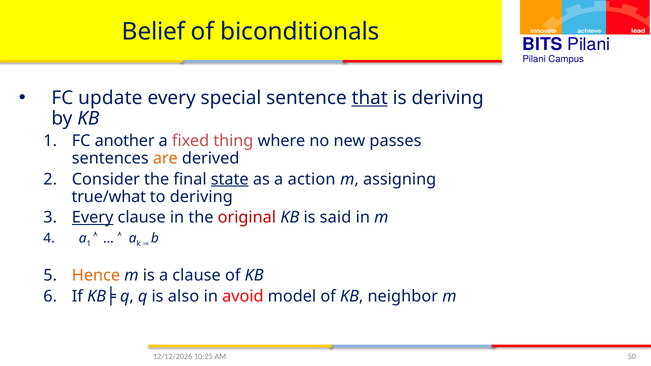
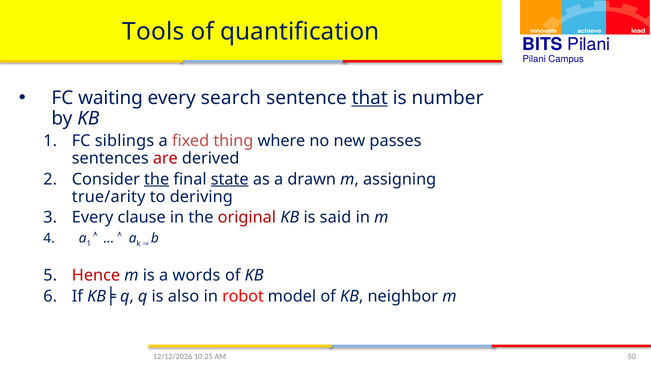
Belief: Belief -> Tools
biconditionals: biconditionals -> quantification
update: update -> waiting
special: special -> search
is deriving: deriving -> number
another: another -> siblings
are colour: orange -> red
the at (157, 179) underline: none -> present
action: action -> drawn
true/what: true/what -> true/arity
Every at (93, 218) underline: present -> none
Hence colour: orange -> red
a clause: clause -> words
avoid: avoid -> robot
